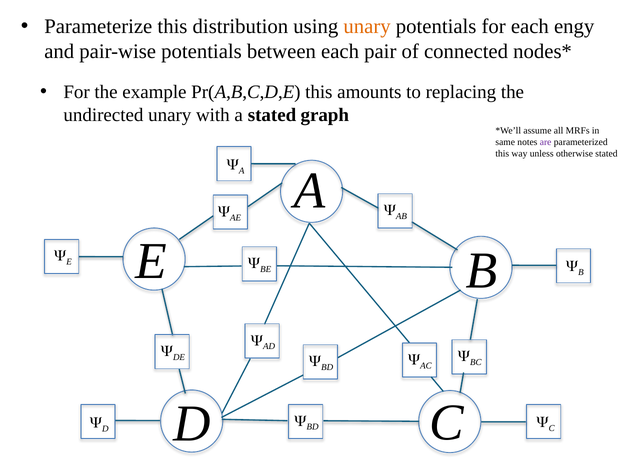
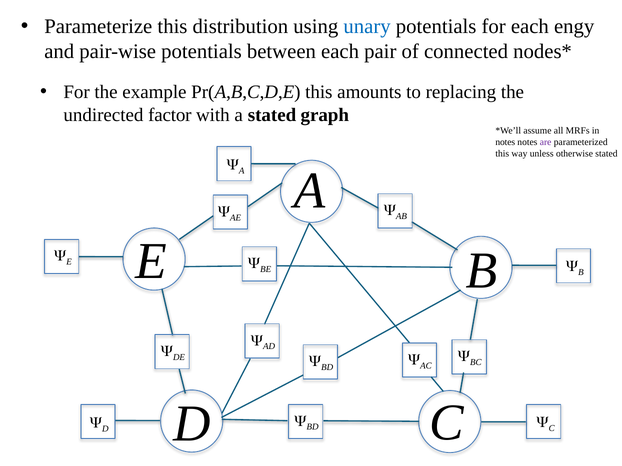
unary at (367, 26) colour: orange -> blue
undirected unary: unary -> factor
same at (505, 142): same -> notes
